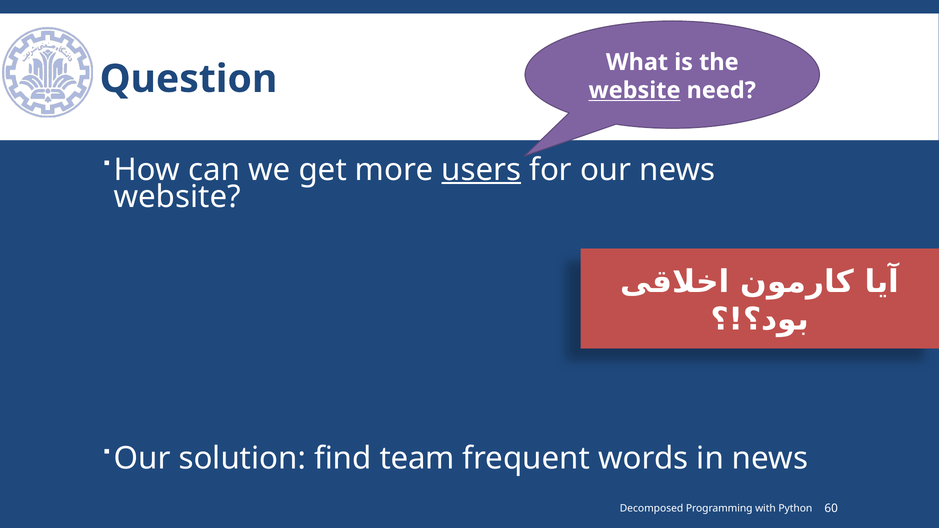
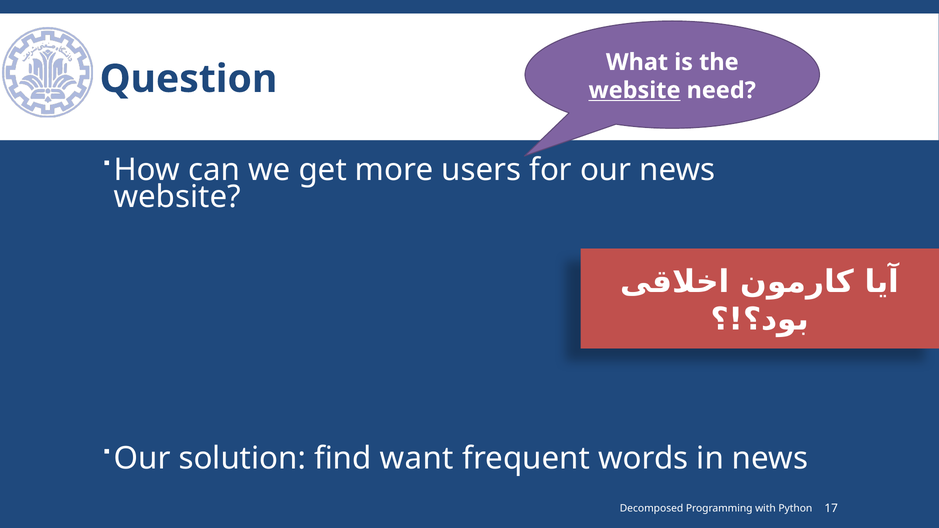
users underline: present -> none
team: team -> want
60: 60 -> 17
